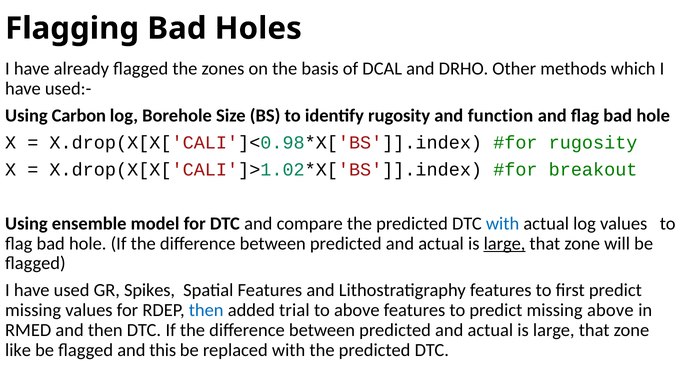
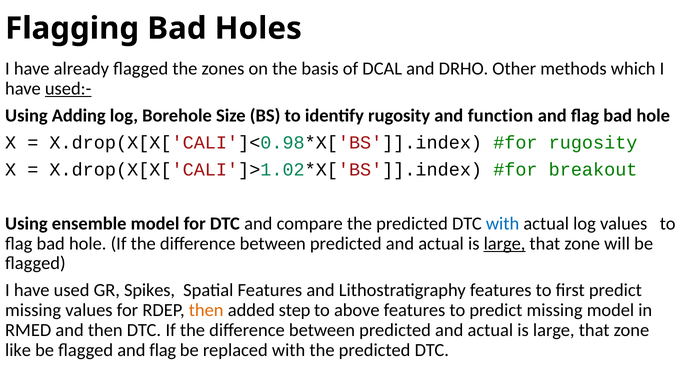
used:- underline: none -> present
Carbon: Carbon -> Adding
then at (206, 311) colour: blue -> orange
trial: trial -> step
missing above: above -> model
flagged and this: this -> flag
